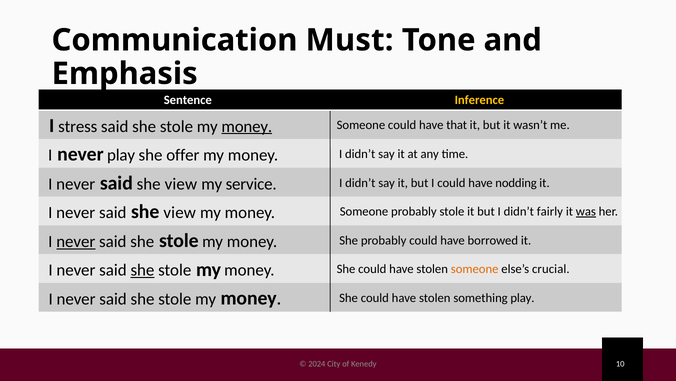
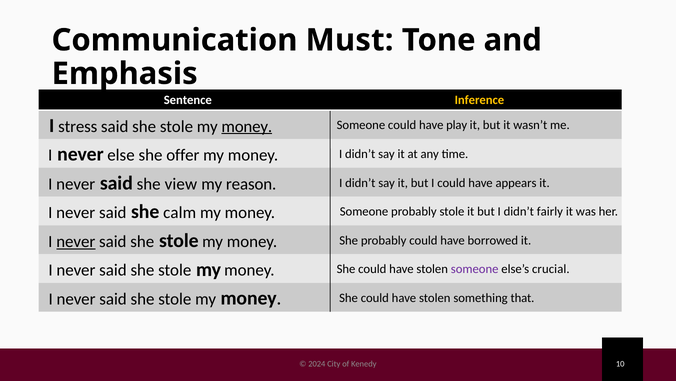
that: that -> play
never play: play -> else
service: service -> reason
nodding: nodding -> appears
view at (180, 212): view -> calm
was underline: present -> none
she at (142, 270) underline: present -> none
someone at (475, 269) colour: orange -> purple
something play: play -> that
